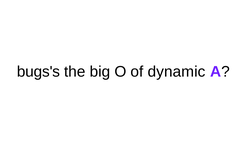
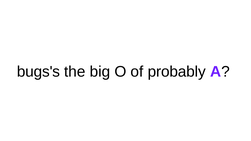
dynamic: dynamic -> probably
